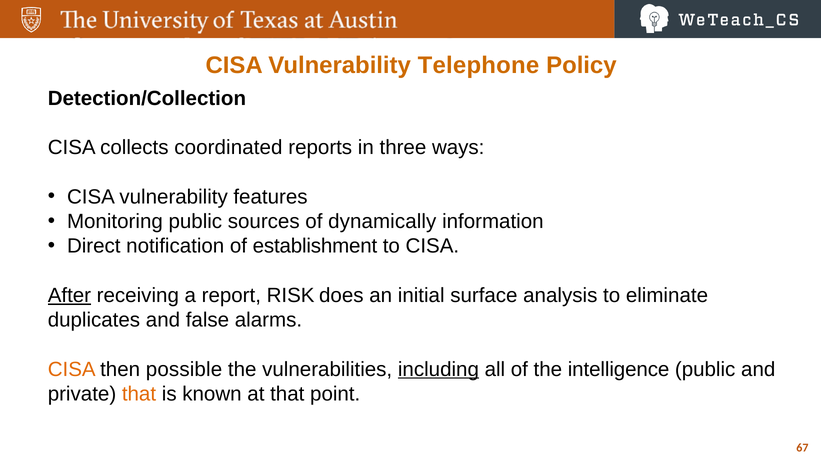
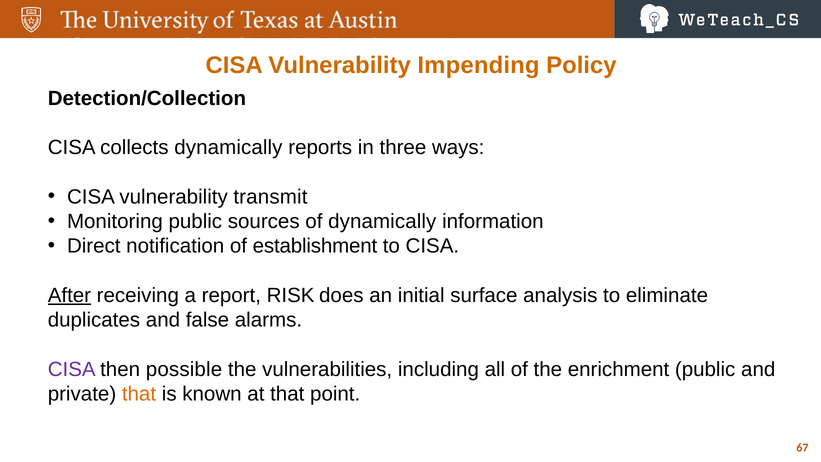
Telephone: Telephone -> Impending
collects coordinated: coordinated -> dynamically
features: features -> transmit
CISA at (72, 369) colour: orange -> purple
including underline: present -> none
intelligence: intelligence -> enrichment
